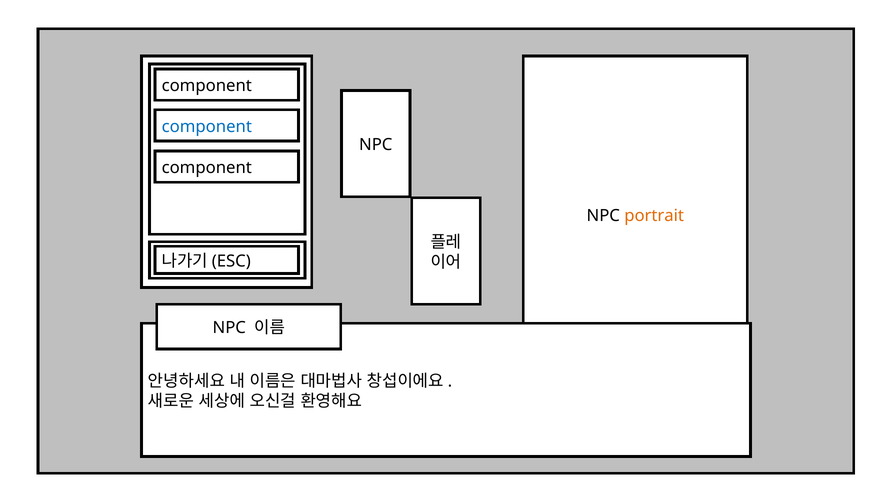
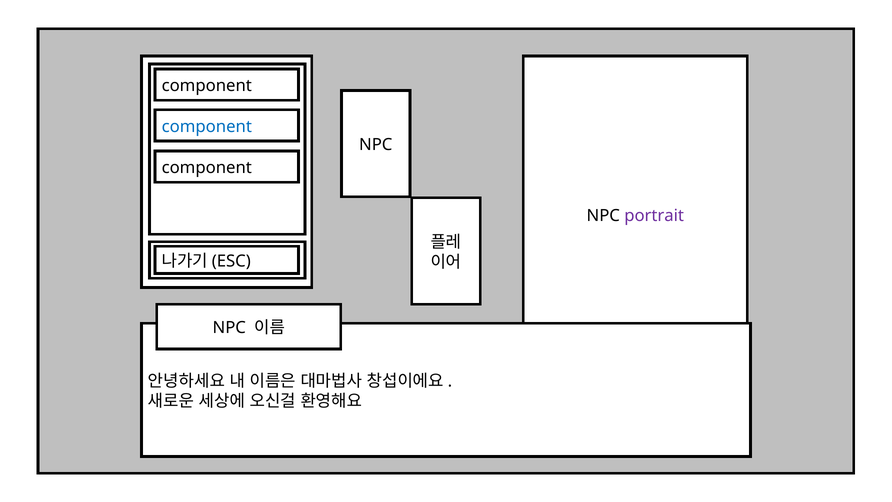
portrait colour: orange -> purple
